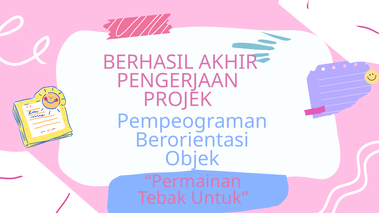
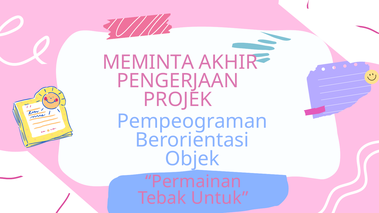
BERHASIL: BERHASIL -> MEMINTA
